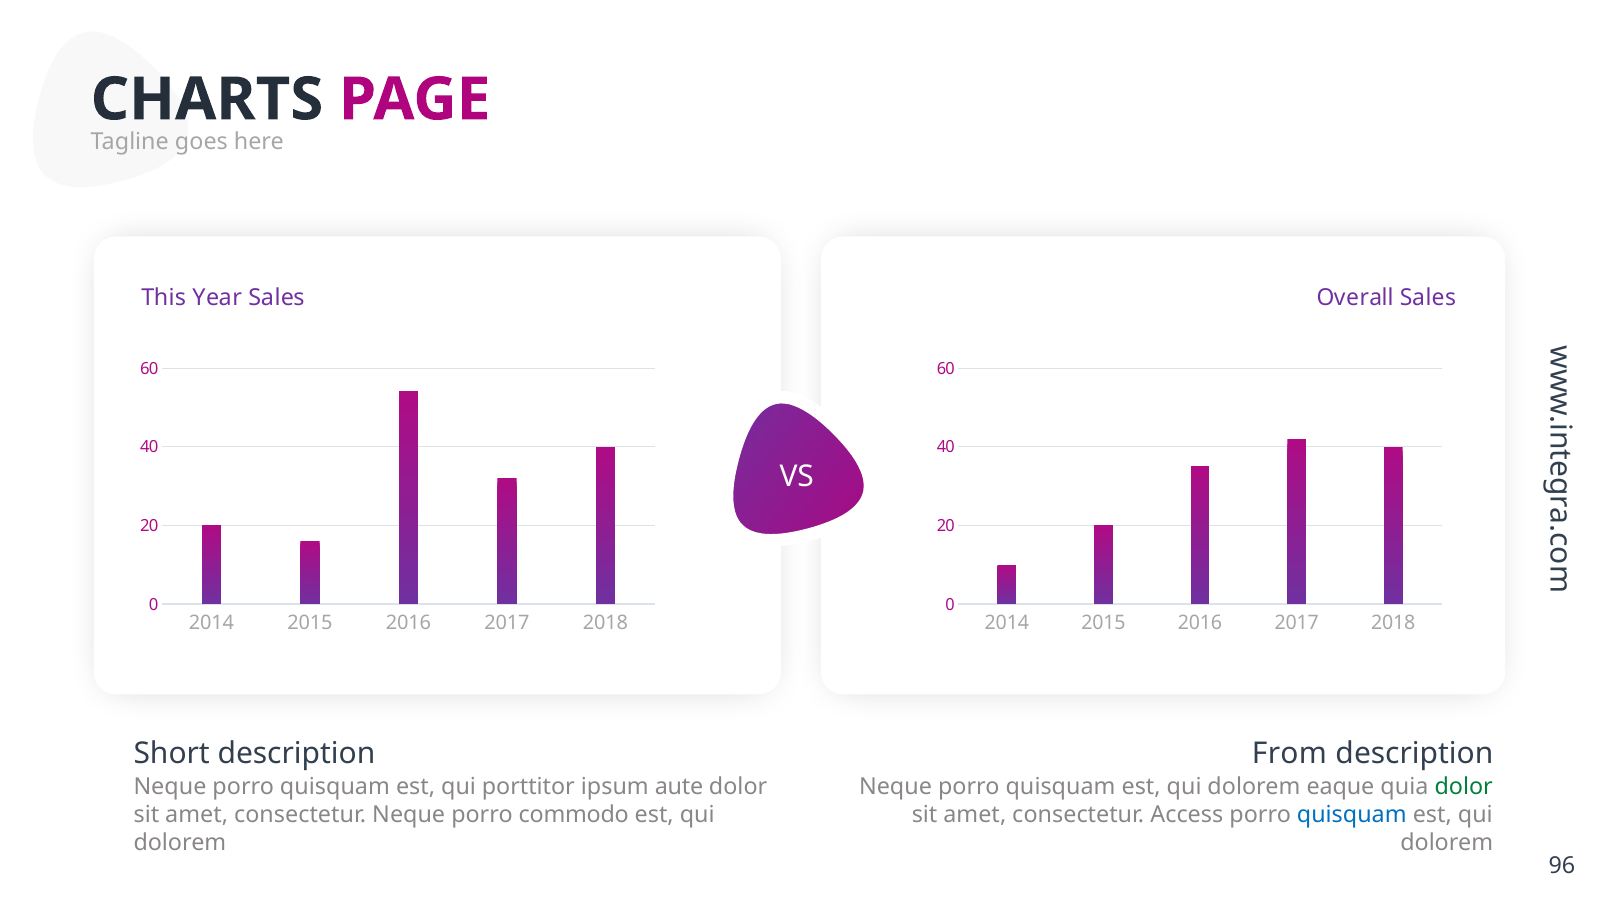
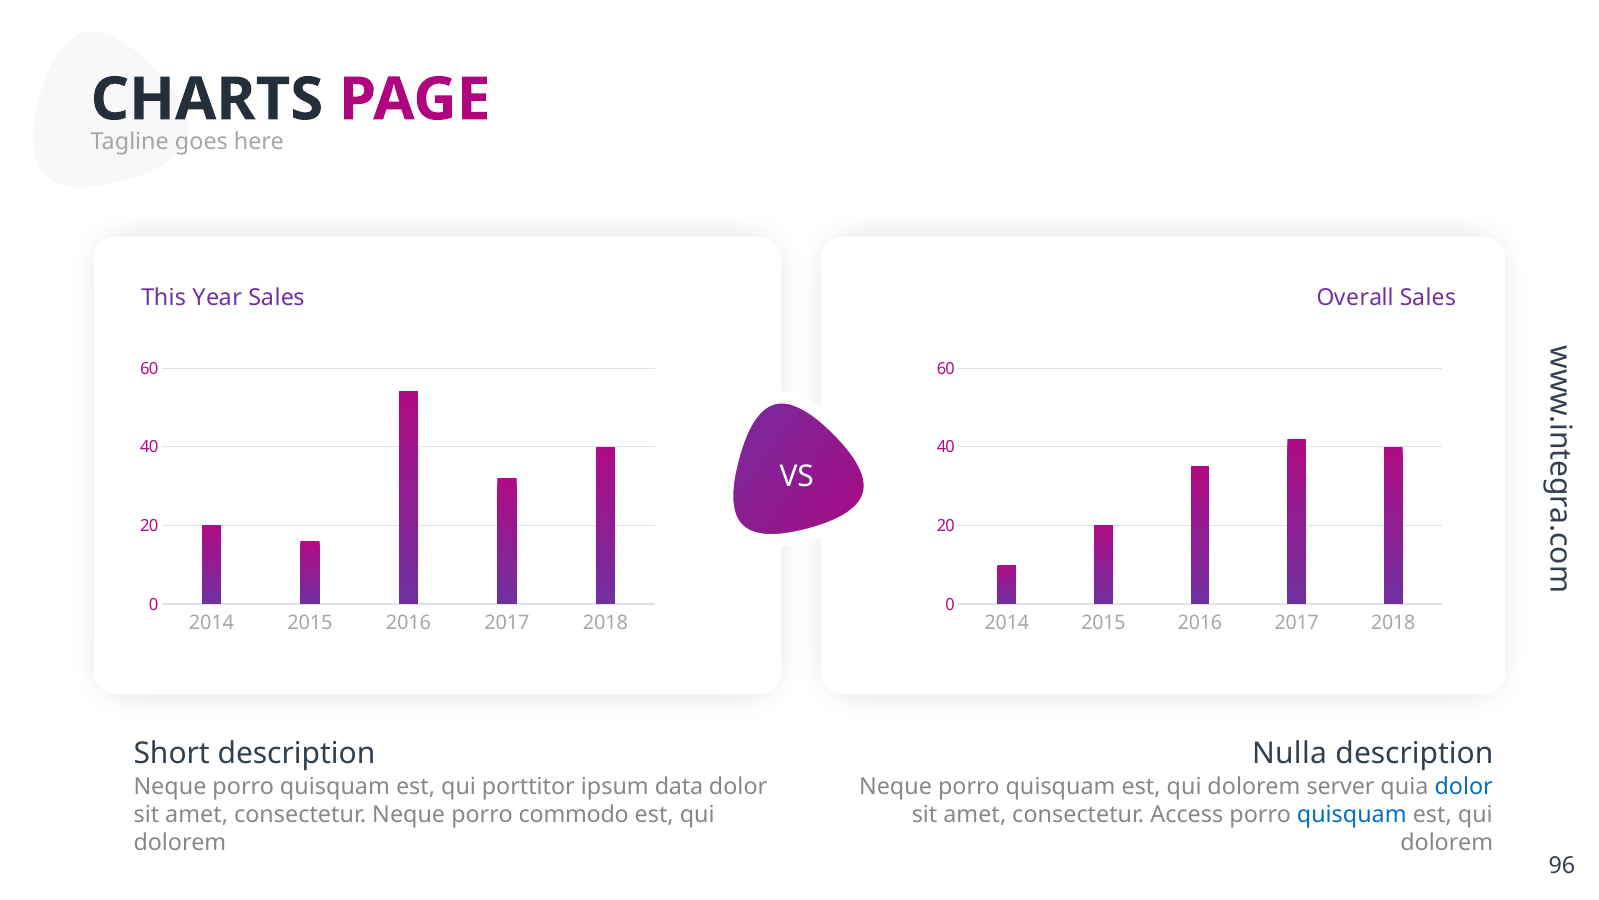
From: From -> Nulla
aute: aute -> data
eaque: eaque -> server
dolor at (1464, 786) colour: green -> blue
